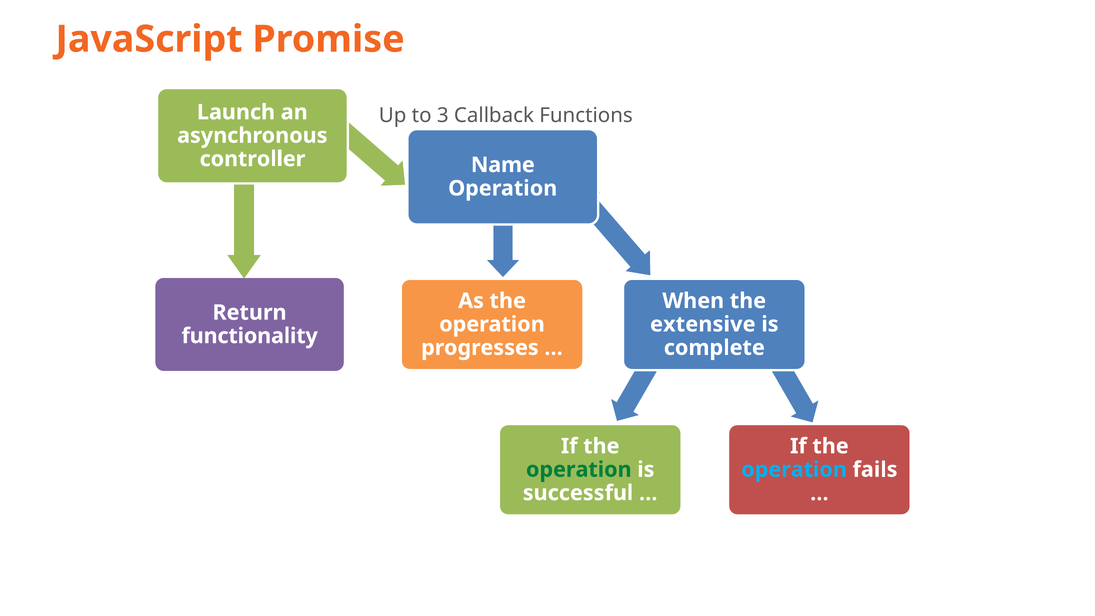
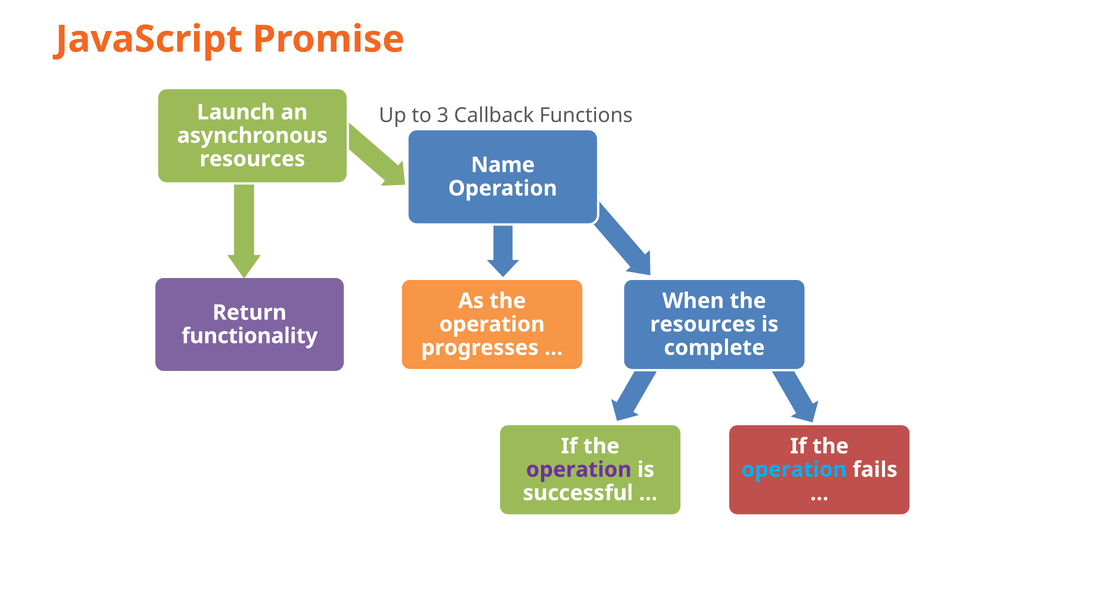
controller at (252, 159): controller -> resources
extensive at (703, 324): extensive -> resources
operation at (579, 470) colour: green -> purple
